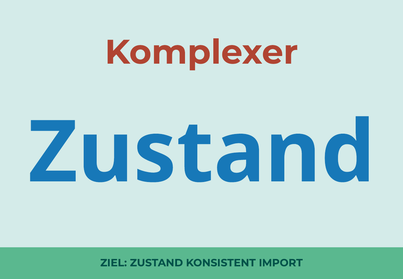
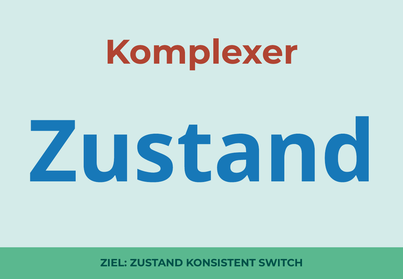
IMPORT: IMPORT -> SWITCH
